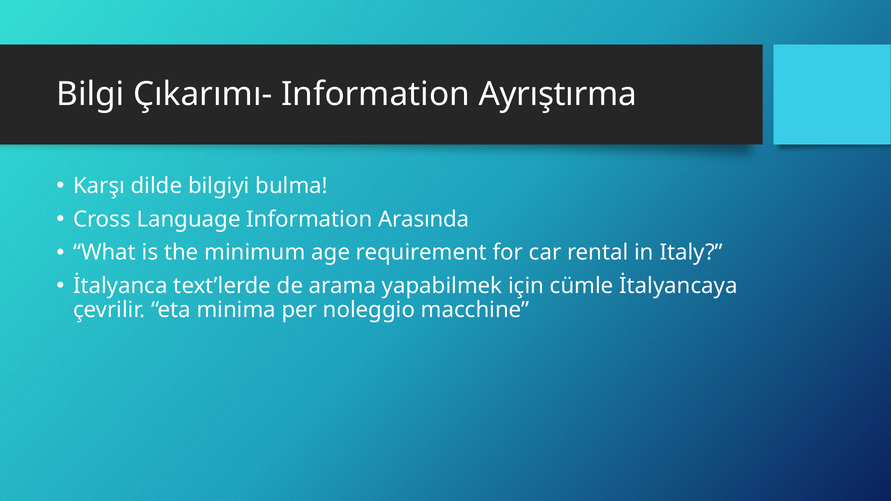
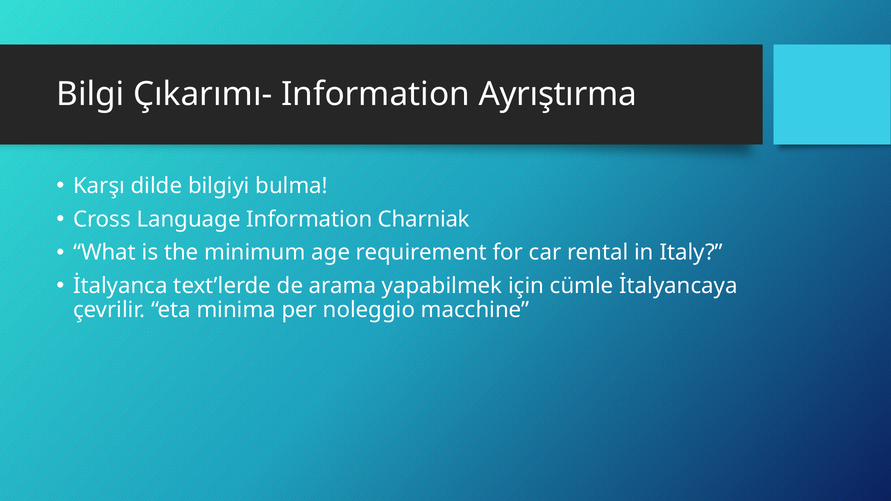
Arasında: Arasında -> Charniak
